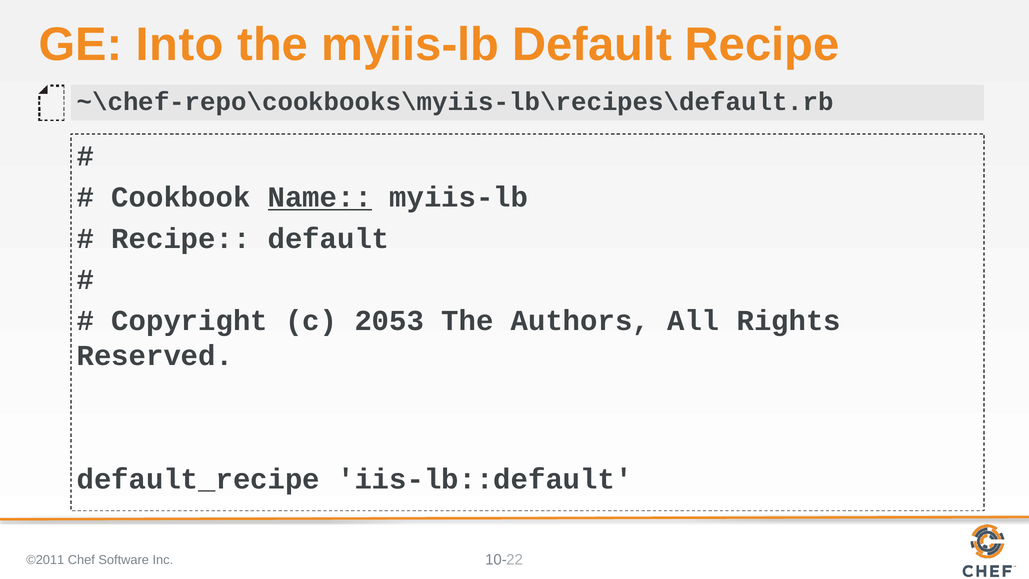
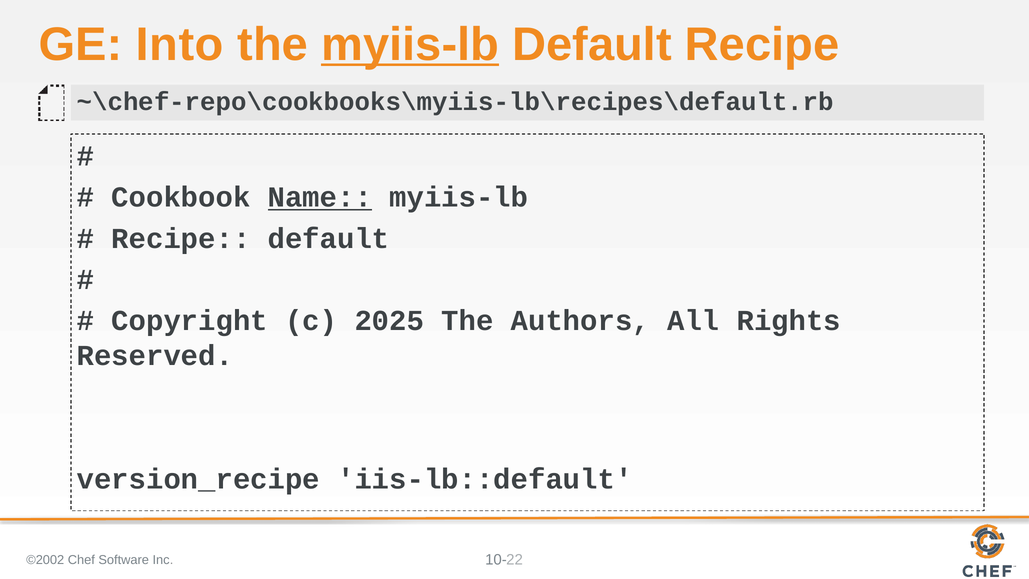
myiis-lb at (410, 45) underline: none -> present
2053: 2053 -> 2025
default_recipe: default_recipe -> version_recipe
©2011: ©2011 -> ©2002
